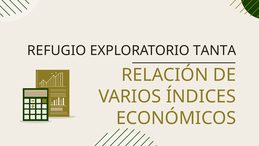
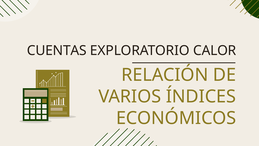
REFUGIO: REFUGIO -> CUENTAS
TANTA: TANTA -> CALOR
